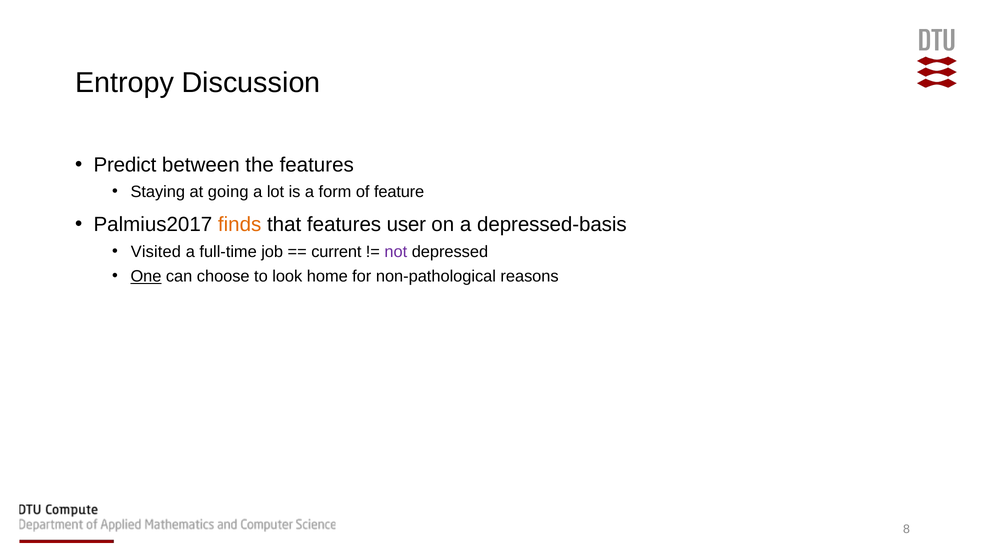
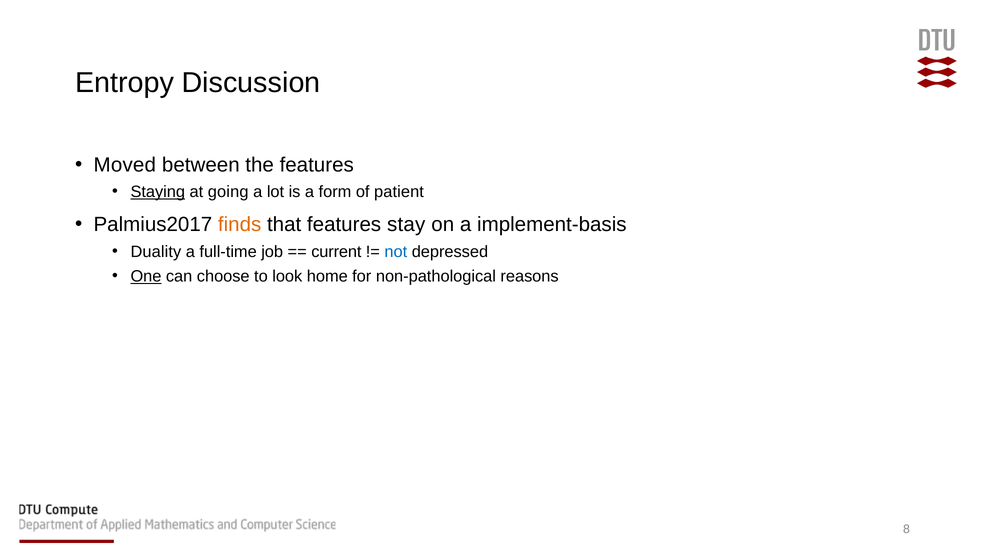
Predict: Predict -> Moved
Staying underline: none -> present
feature: feature -> patient
user: user -> stay
depressed-basis: depressed-basis -> implement-basis
Visited: Visited -> Duality
not colour: purple -> blue
